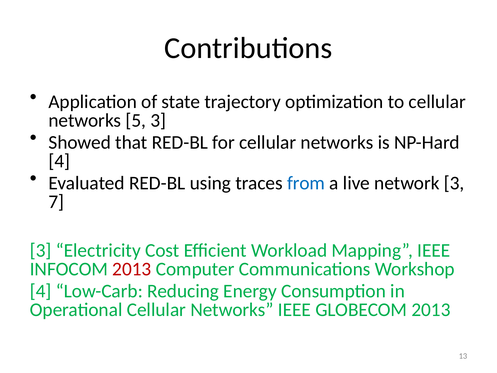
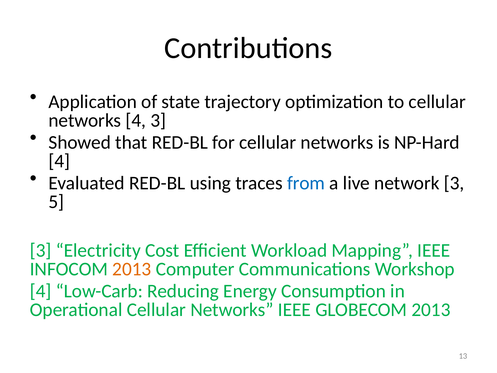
networks 5: 5 -> 4
7: 7 -> 5
2013 at (132, 269) colour: red -> orange
